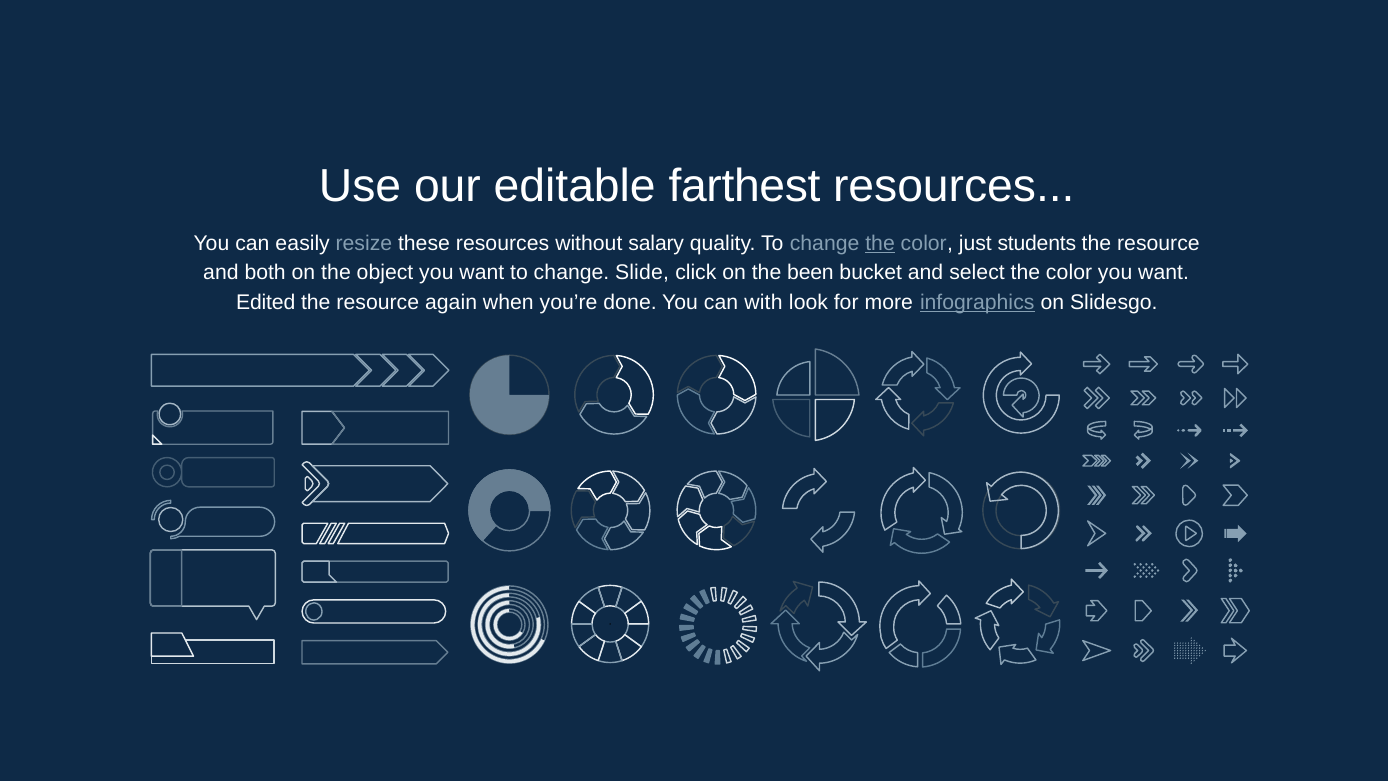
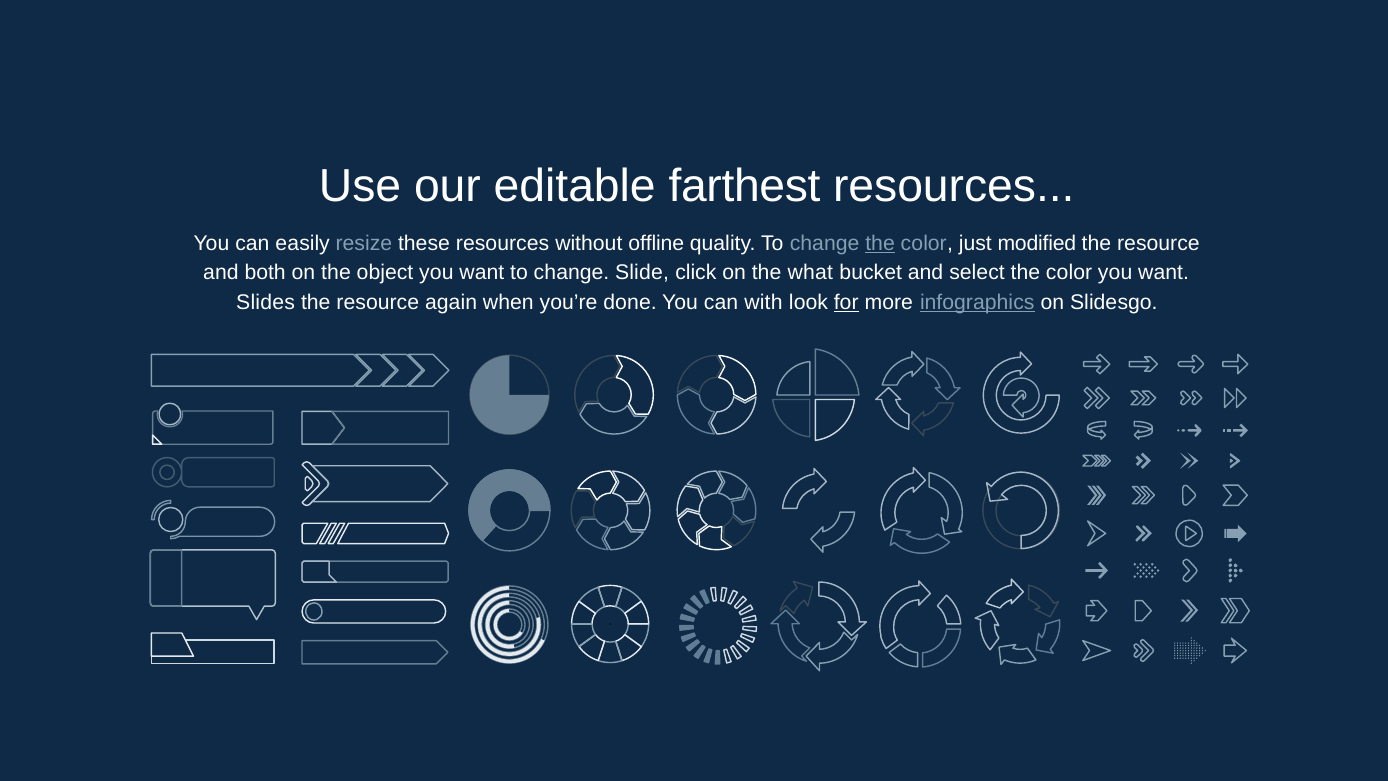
salary: salary -> offline
students: students -> modified
been: been -> what
Edited: Edited -> Slides
for underline: none -> present
